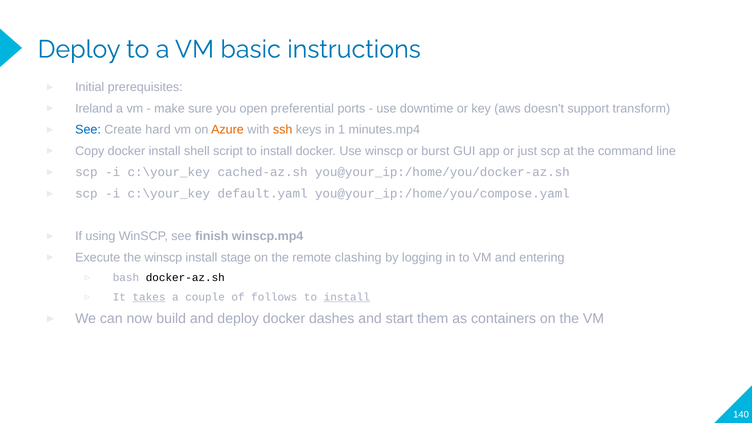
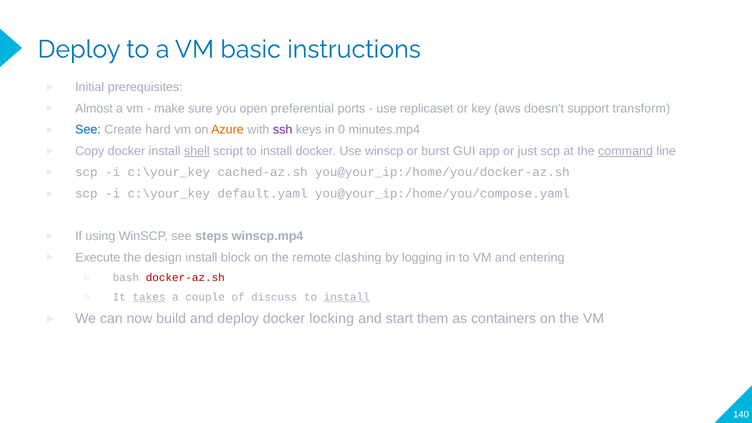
Ireland: Ireland -> Almost
downtime: downtime -> replicaset
ssh colour: orange -> purple
1: 1 -> 0
shell underline: none -> present
command underline: none -> present
finish: finish -> steps
the winscp: winscp -> design
stage: stage -> block
docker-az.sh colour: black -> red
follows: follows -> discuss
dashes: dashes -> locking
